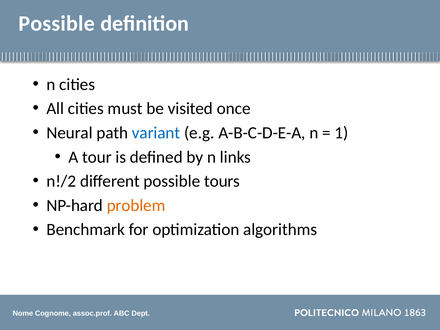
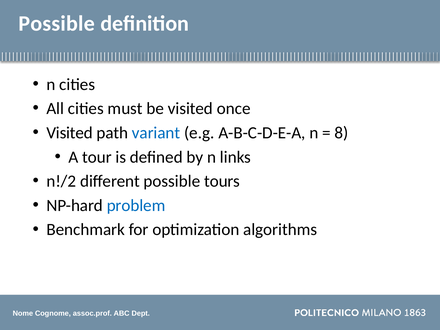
Neural at (70, 133): Neural -> Visited
1: 1 -> 8
problem colour: orange -> blue
